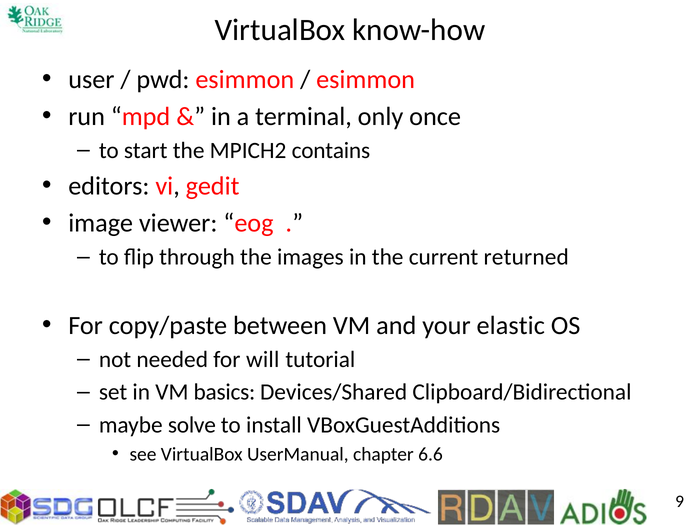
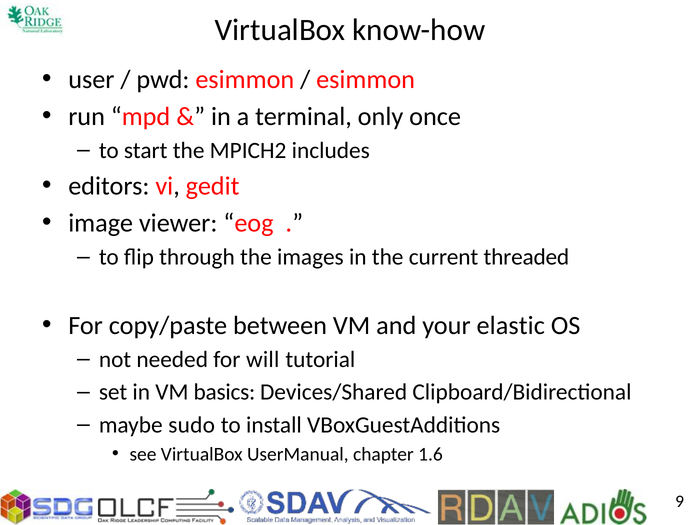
contains: contains -> includes
returned: returned -> threaded
solve: solve -> sudo
6.6: 6.6 -> 1.6
